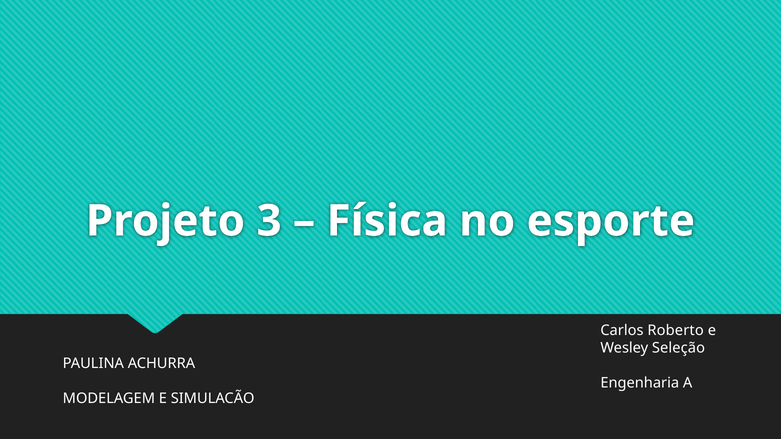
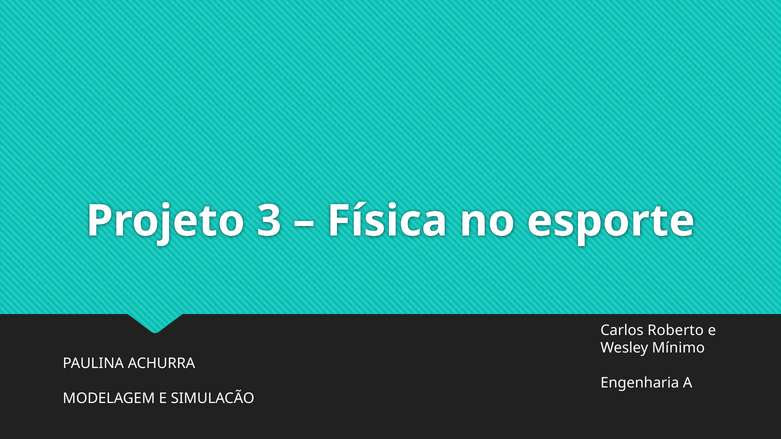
Seleção: Seleção -> Mínimo
